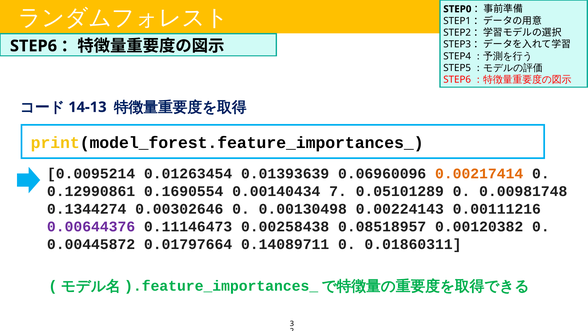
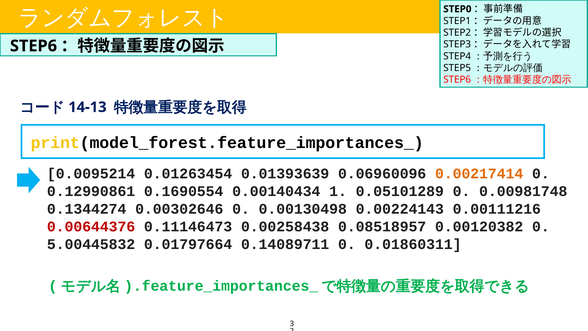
7: 7 -> 1
0.00644376 colour: purple -> red
0.00445872: 0.00445872 -> 5.00445832
